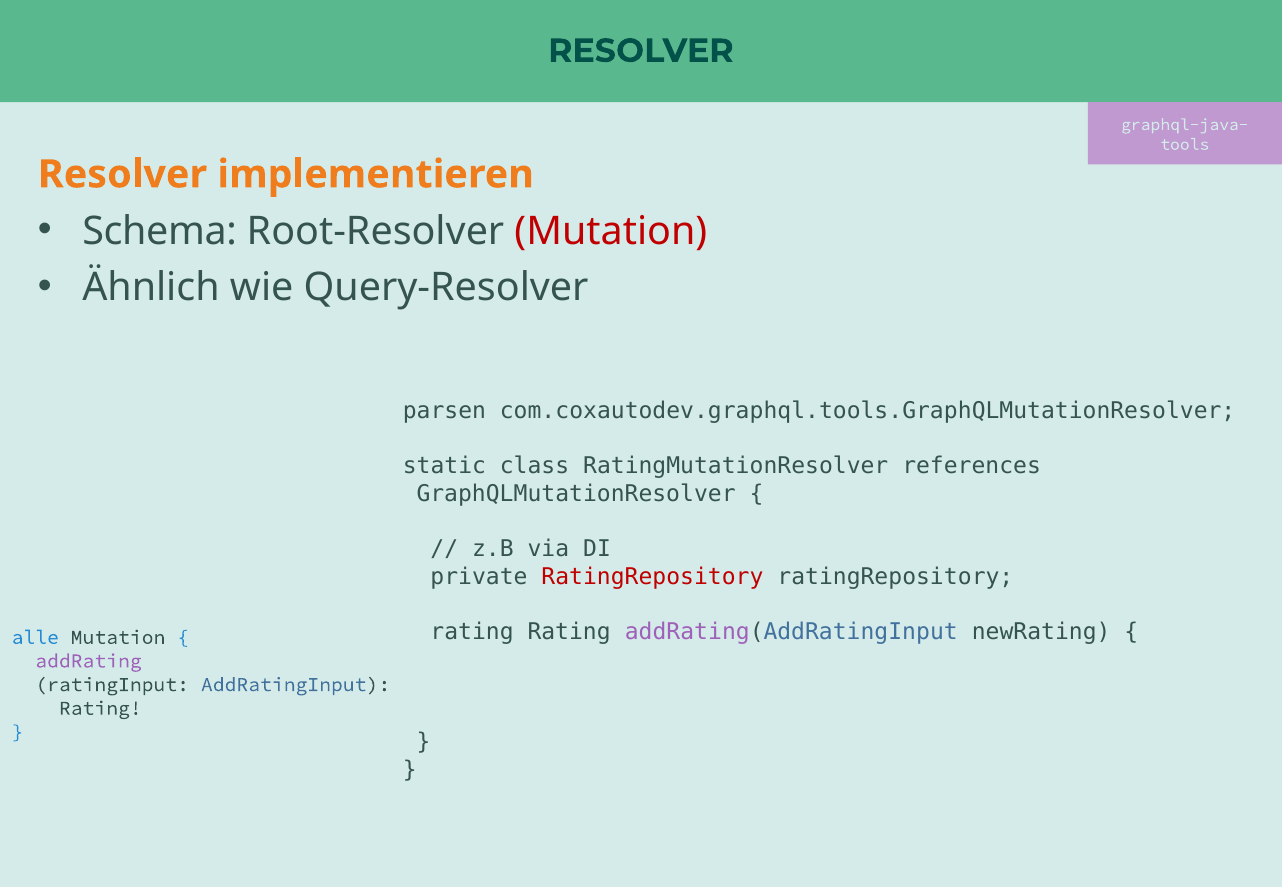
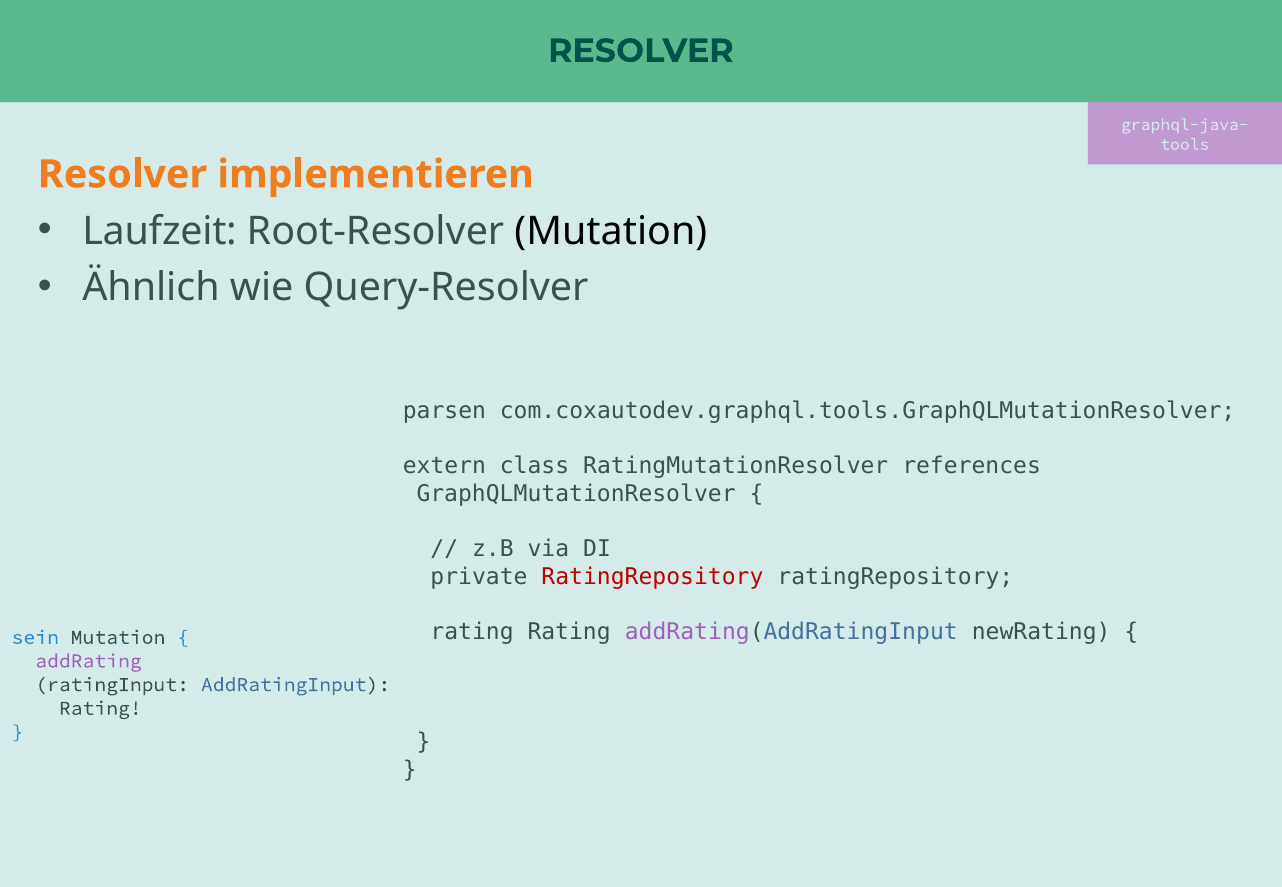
Schema: Schema -> Laufzeit
Mutation at (611, 231) colour: red -> black
static: static -> extern
alle: alle -> sein
